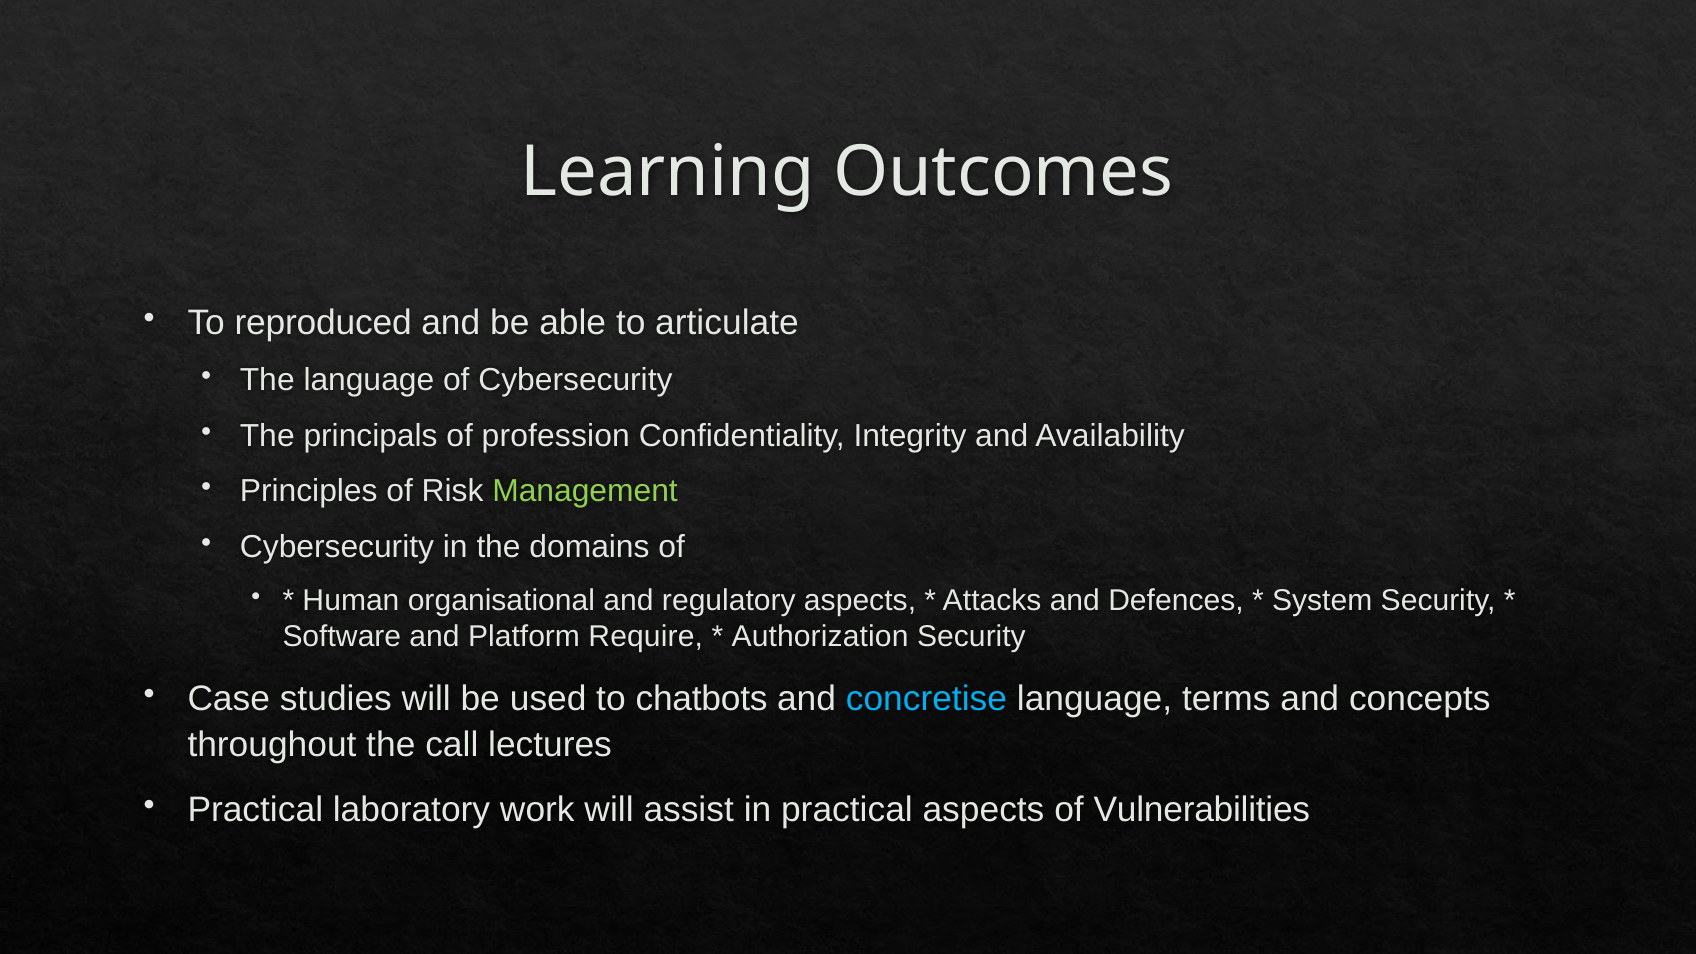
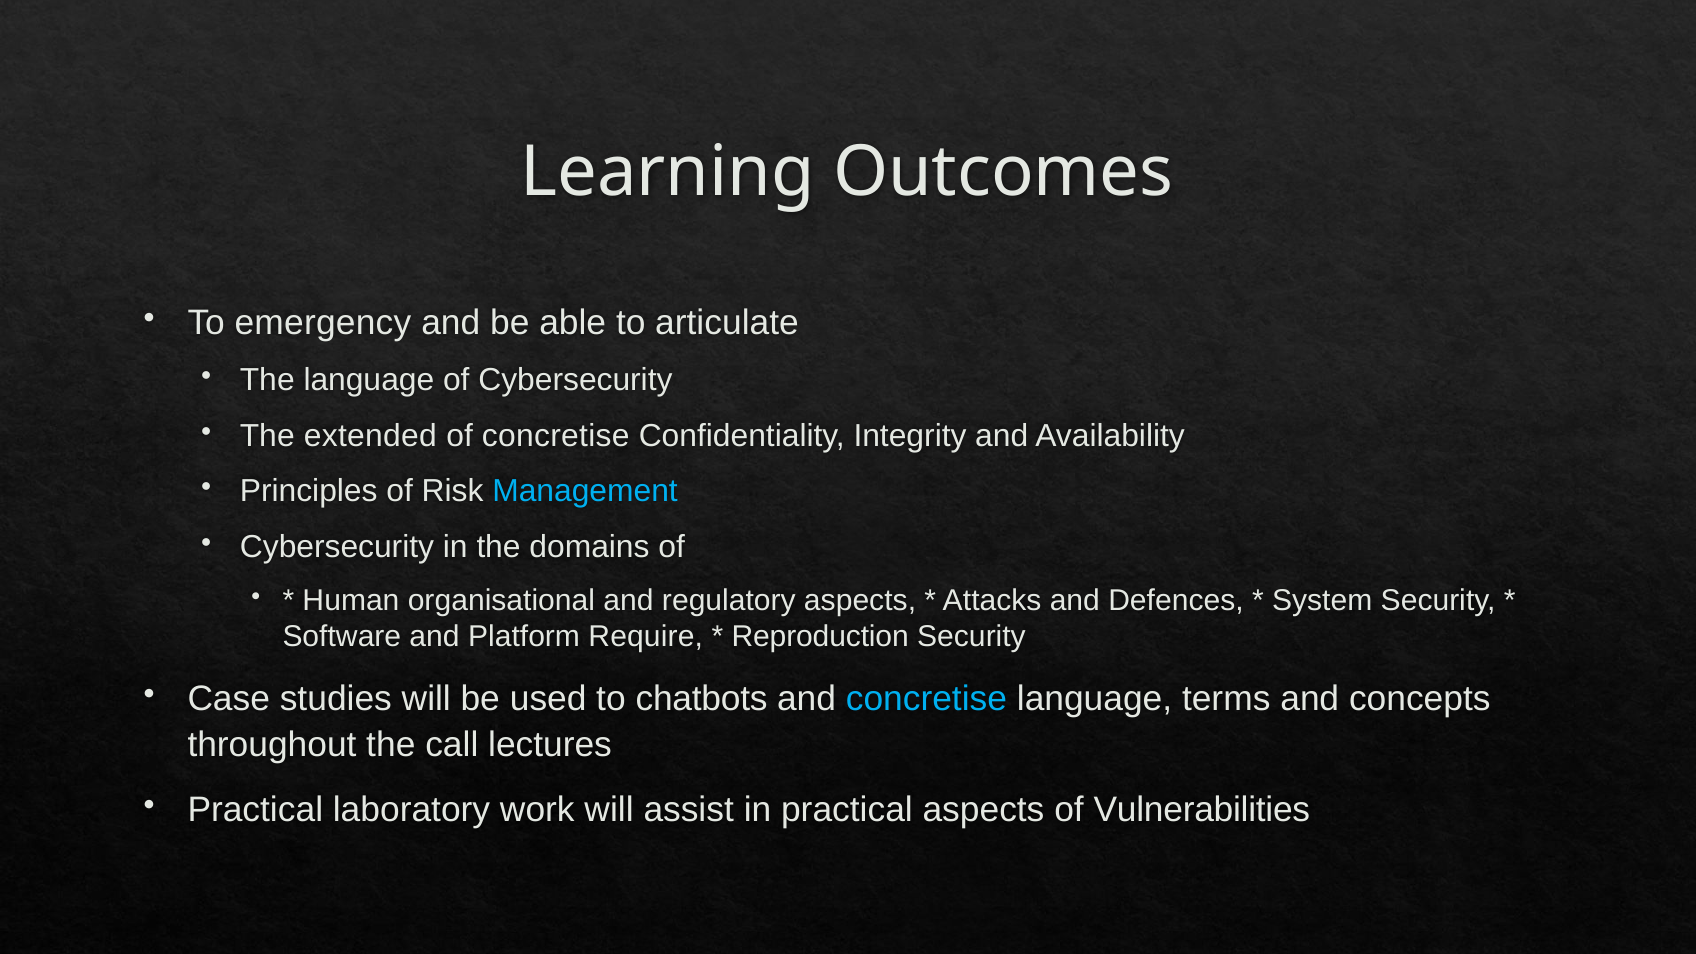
reproduced: reproduced -> emergency
principals: principals -> extended
of profession: profession -> concretise
Management colour: light green -> light blue
Authorization: Authorization -> Reproduction
